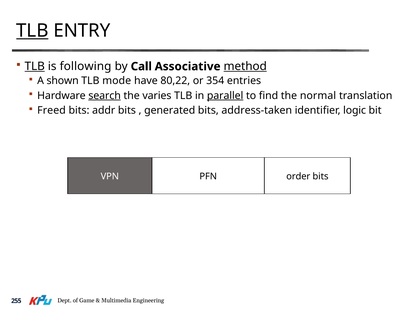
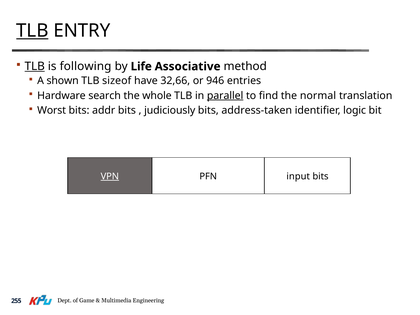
Call: Call -> Life
method underline: present -> none
mode: mode -> sizeof
80,22: 80,22 -> 32,66
354: 354 -> 946
search underline: present -> none
varies: varies -> whole
Freed: Freed -> Worst
generated: generated -> judiciously
VPN underline: none -> present
order: order -> input
